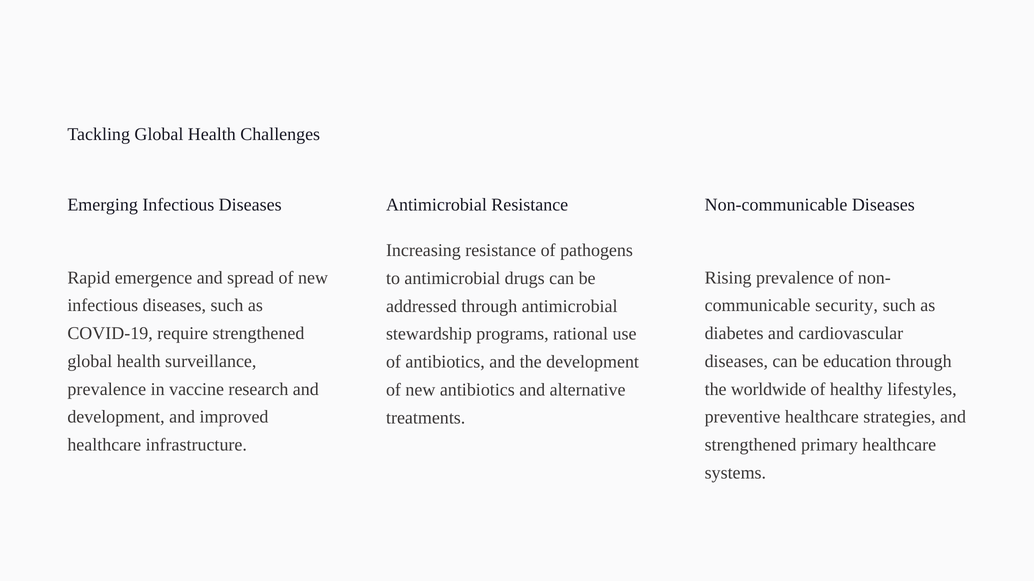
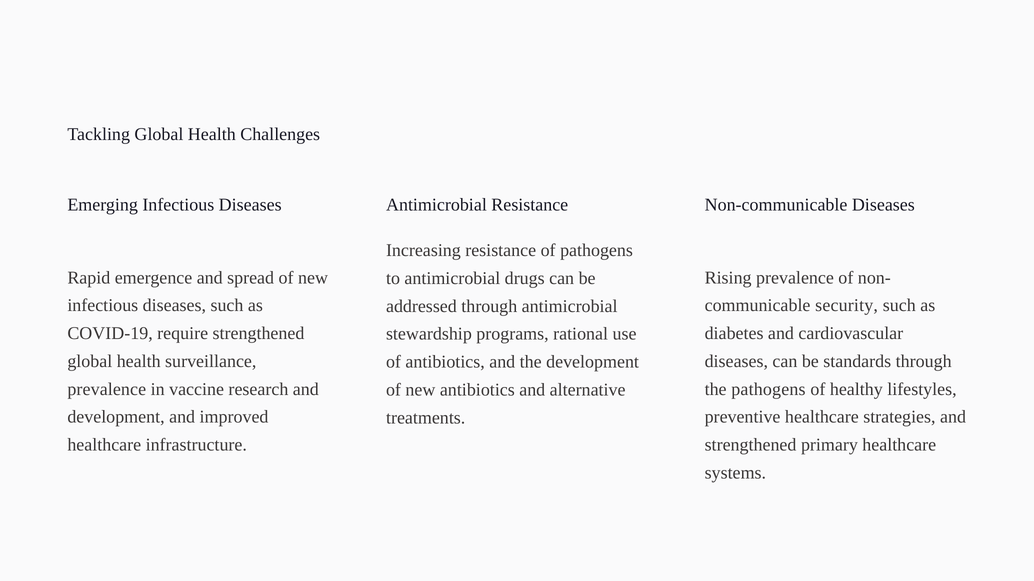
education: education -> standards
the worldwide: worldwide -> pathogens
